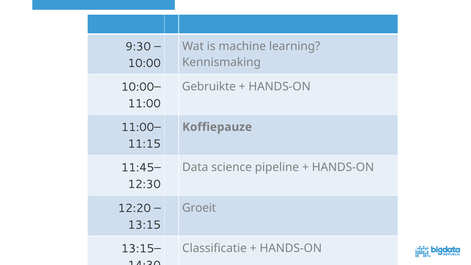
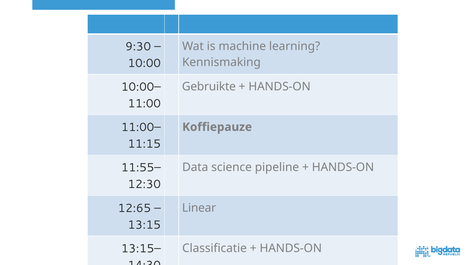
11:45–: 11:45– -> 11:55–
12:20: 12:20 -> 12:65
Groeit: Groeit -> Linear
